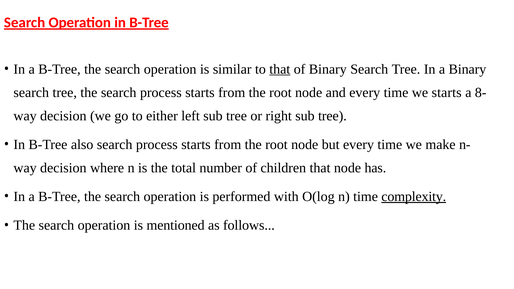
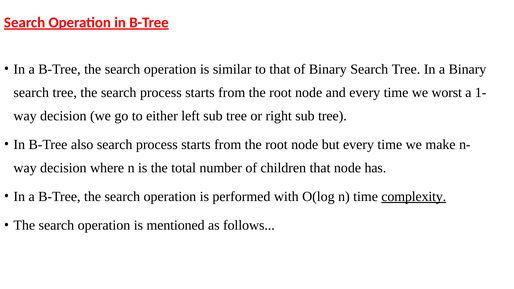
that at (280, 69) underline: present -> none
we starts: starts -> worst
8-: 8- -> 1-
